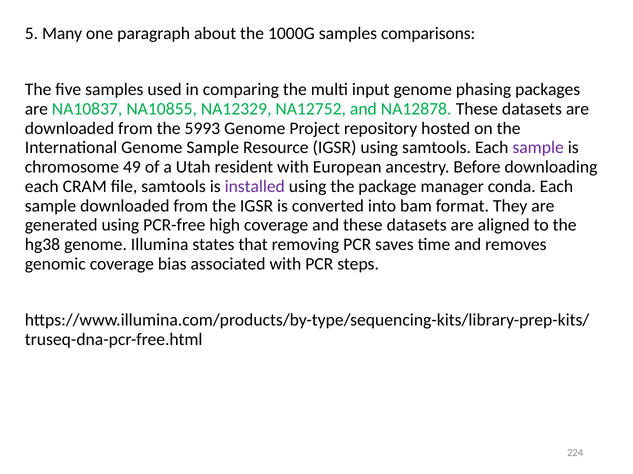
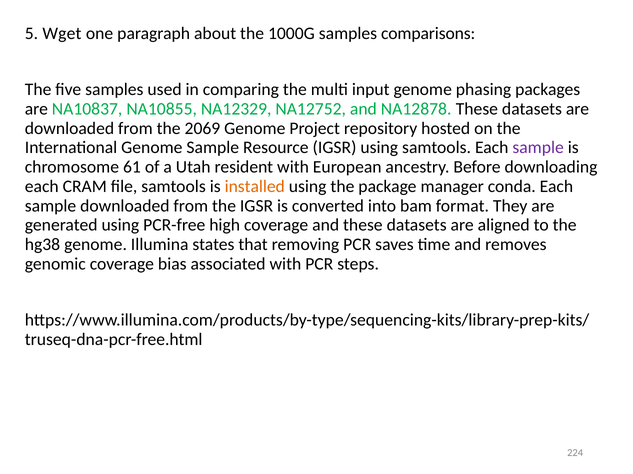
Many: Many -> Wget
5993: 5993 -> 2069
49: 49 -> 61
installed colour: purple -> orange
